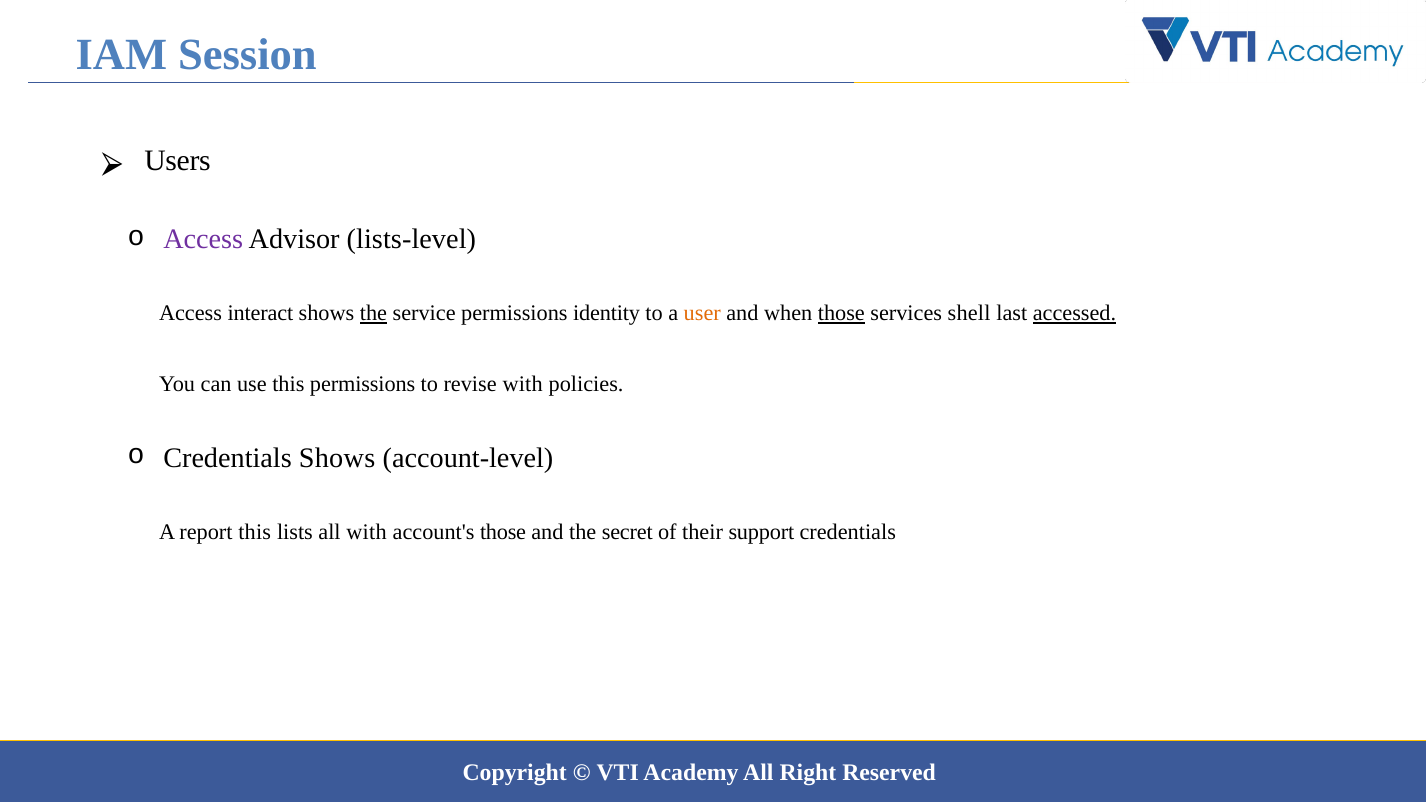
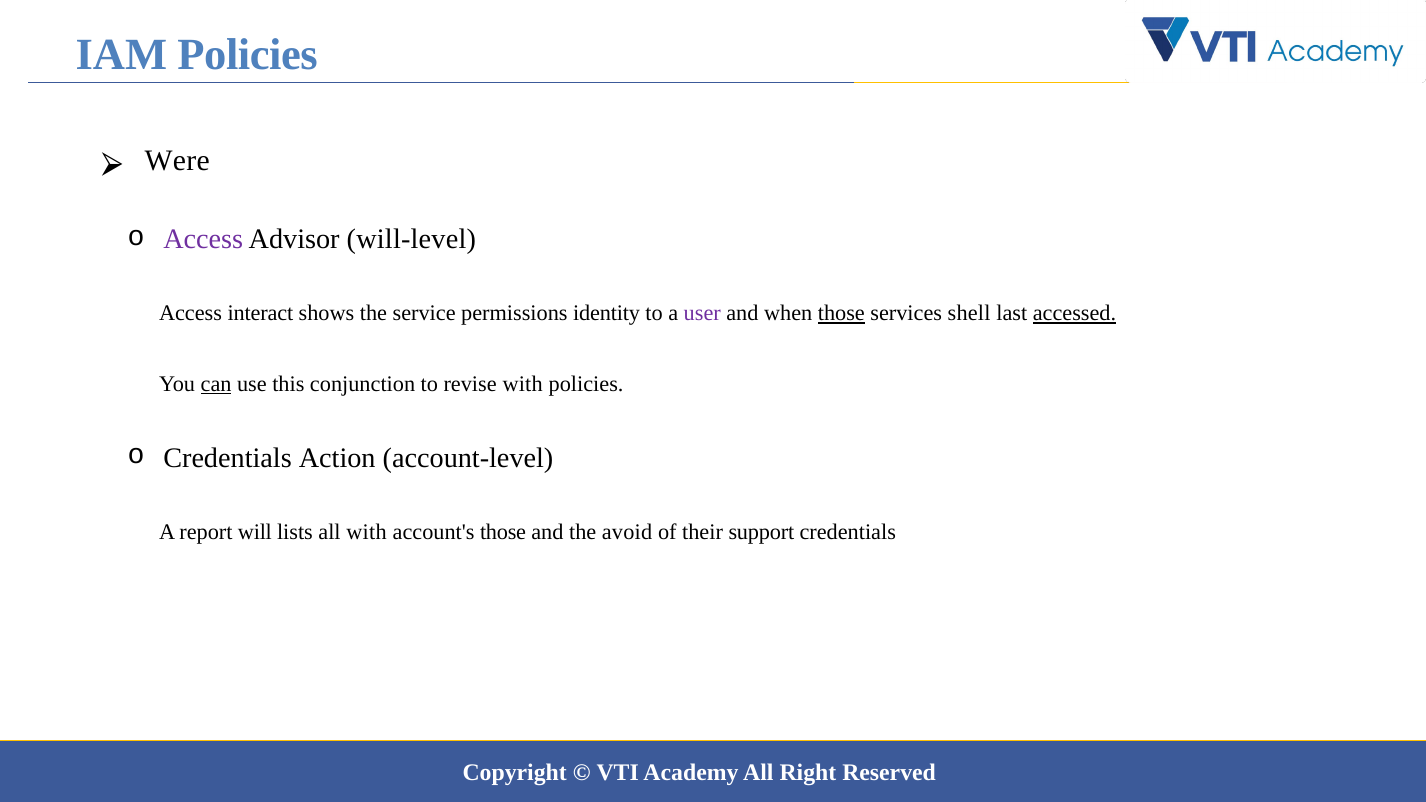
IAM Session: Session -> Policies
Users: Users -> Were
lists-level: lists-level -> will-level
the at (373, 313) underline: present -> none
user colour: orange -> purple
can underline: none -> present
this permissions: permissions -> conjunction
Credentials Shows: Shows -> Action
report this: this -> will
secret: secret -> avoid
